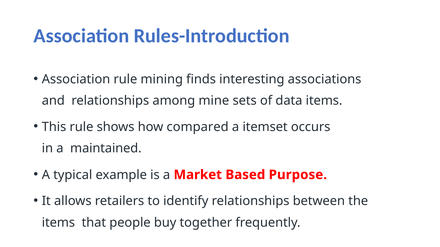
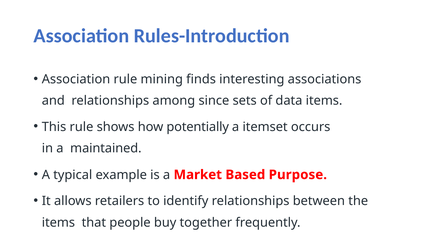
mine: mine -> since
compared: compared -> potentially
